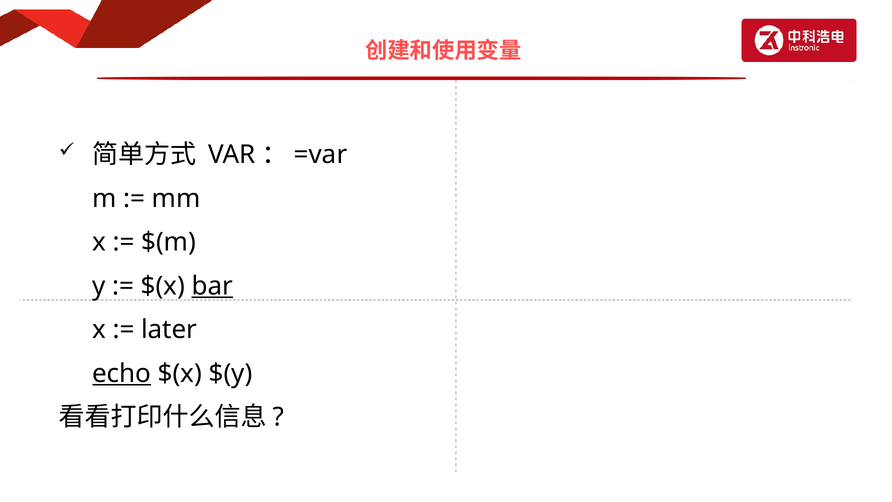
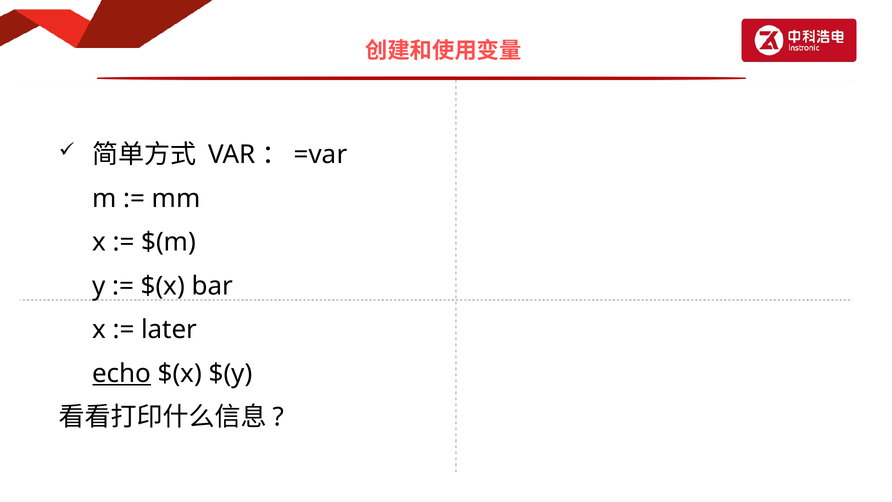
bar underline: present -> none
